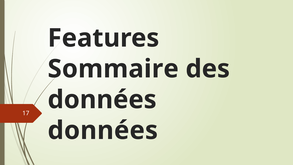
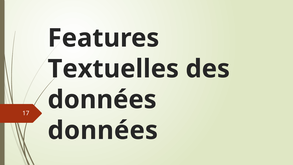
Sommaire: Sommaire -> Textuelles
